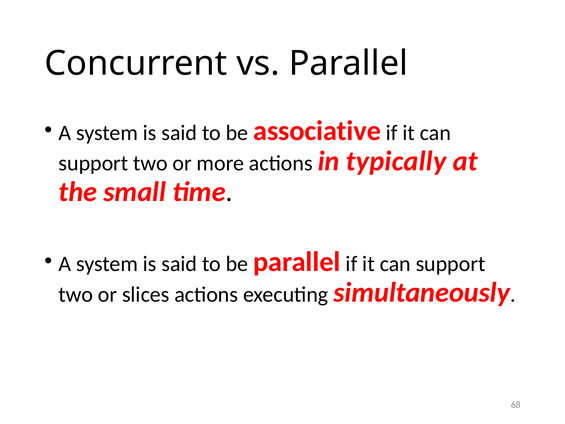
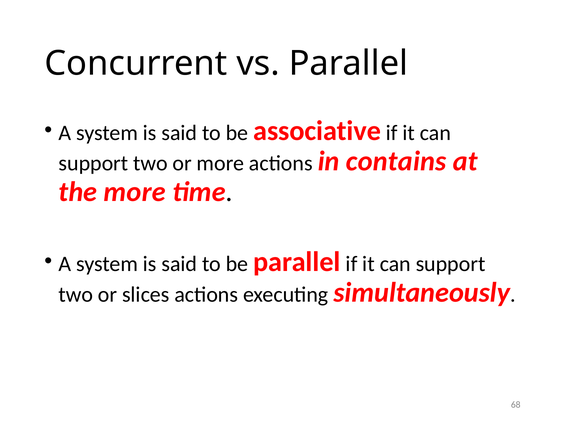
typically: typically -> contains
the small: small -> more
